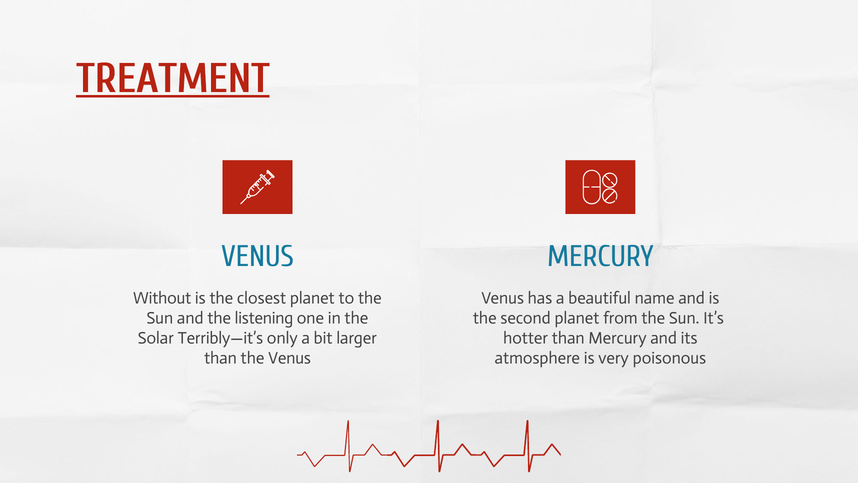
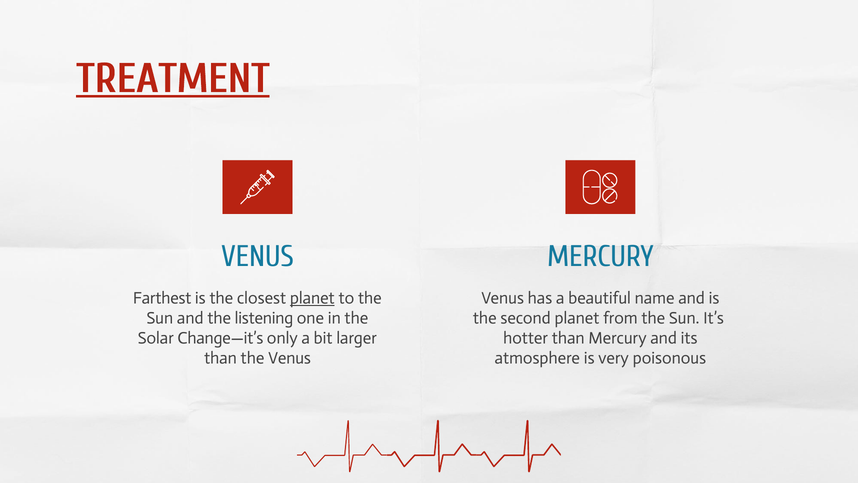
Without: Without -> Farthest
planet at (312, 298) underline: none -> present
Terribly—it’s: Terribly—it’s -> Change—it’s
